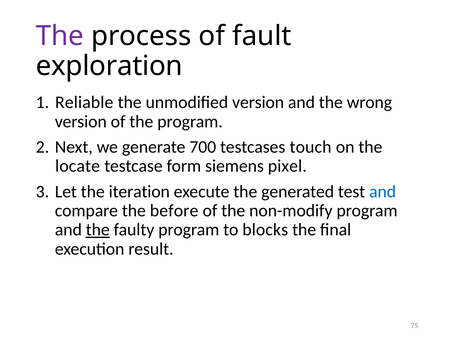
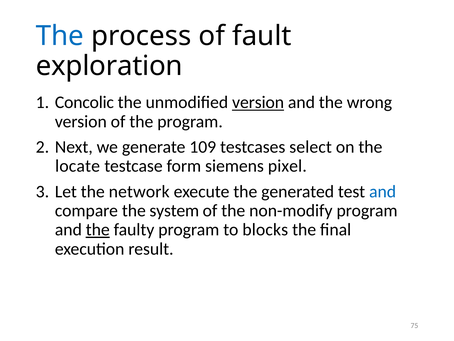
The at (60, 36) colour: purple -> blue
Reliable: Reliable -> Concolic
version at (258, 102) underline: none -> present
700: 700 -> 109
touch: touch -> select
iteration: iteration -> network
before: before -> system
